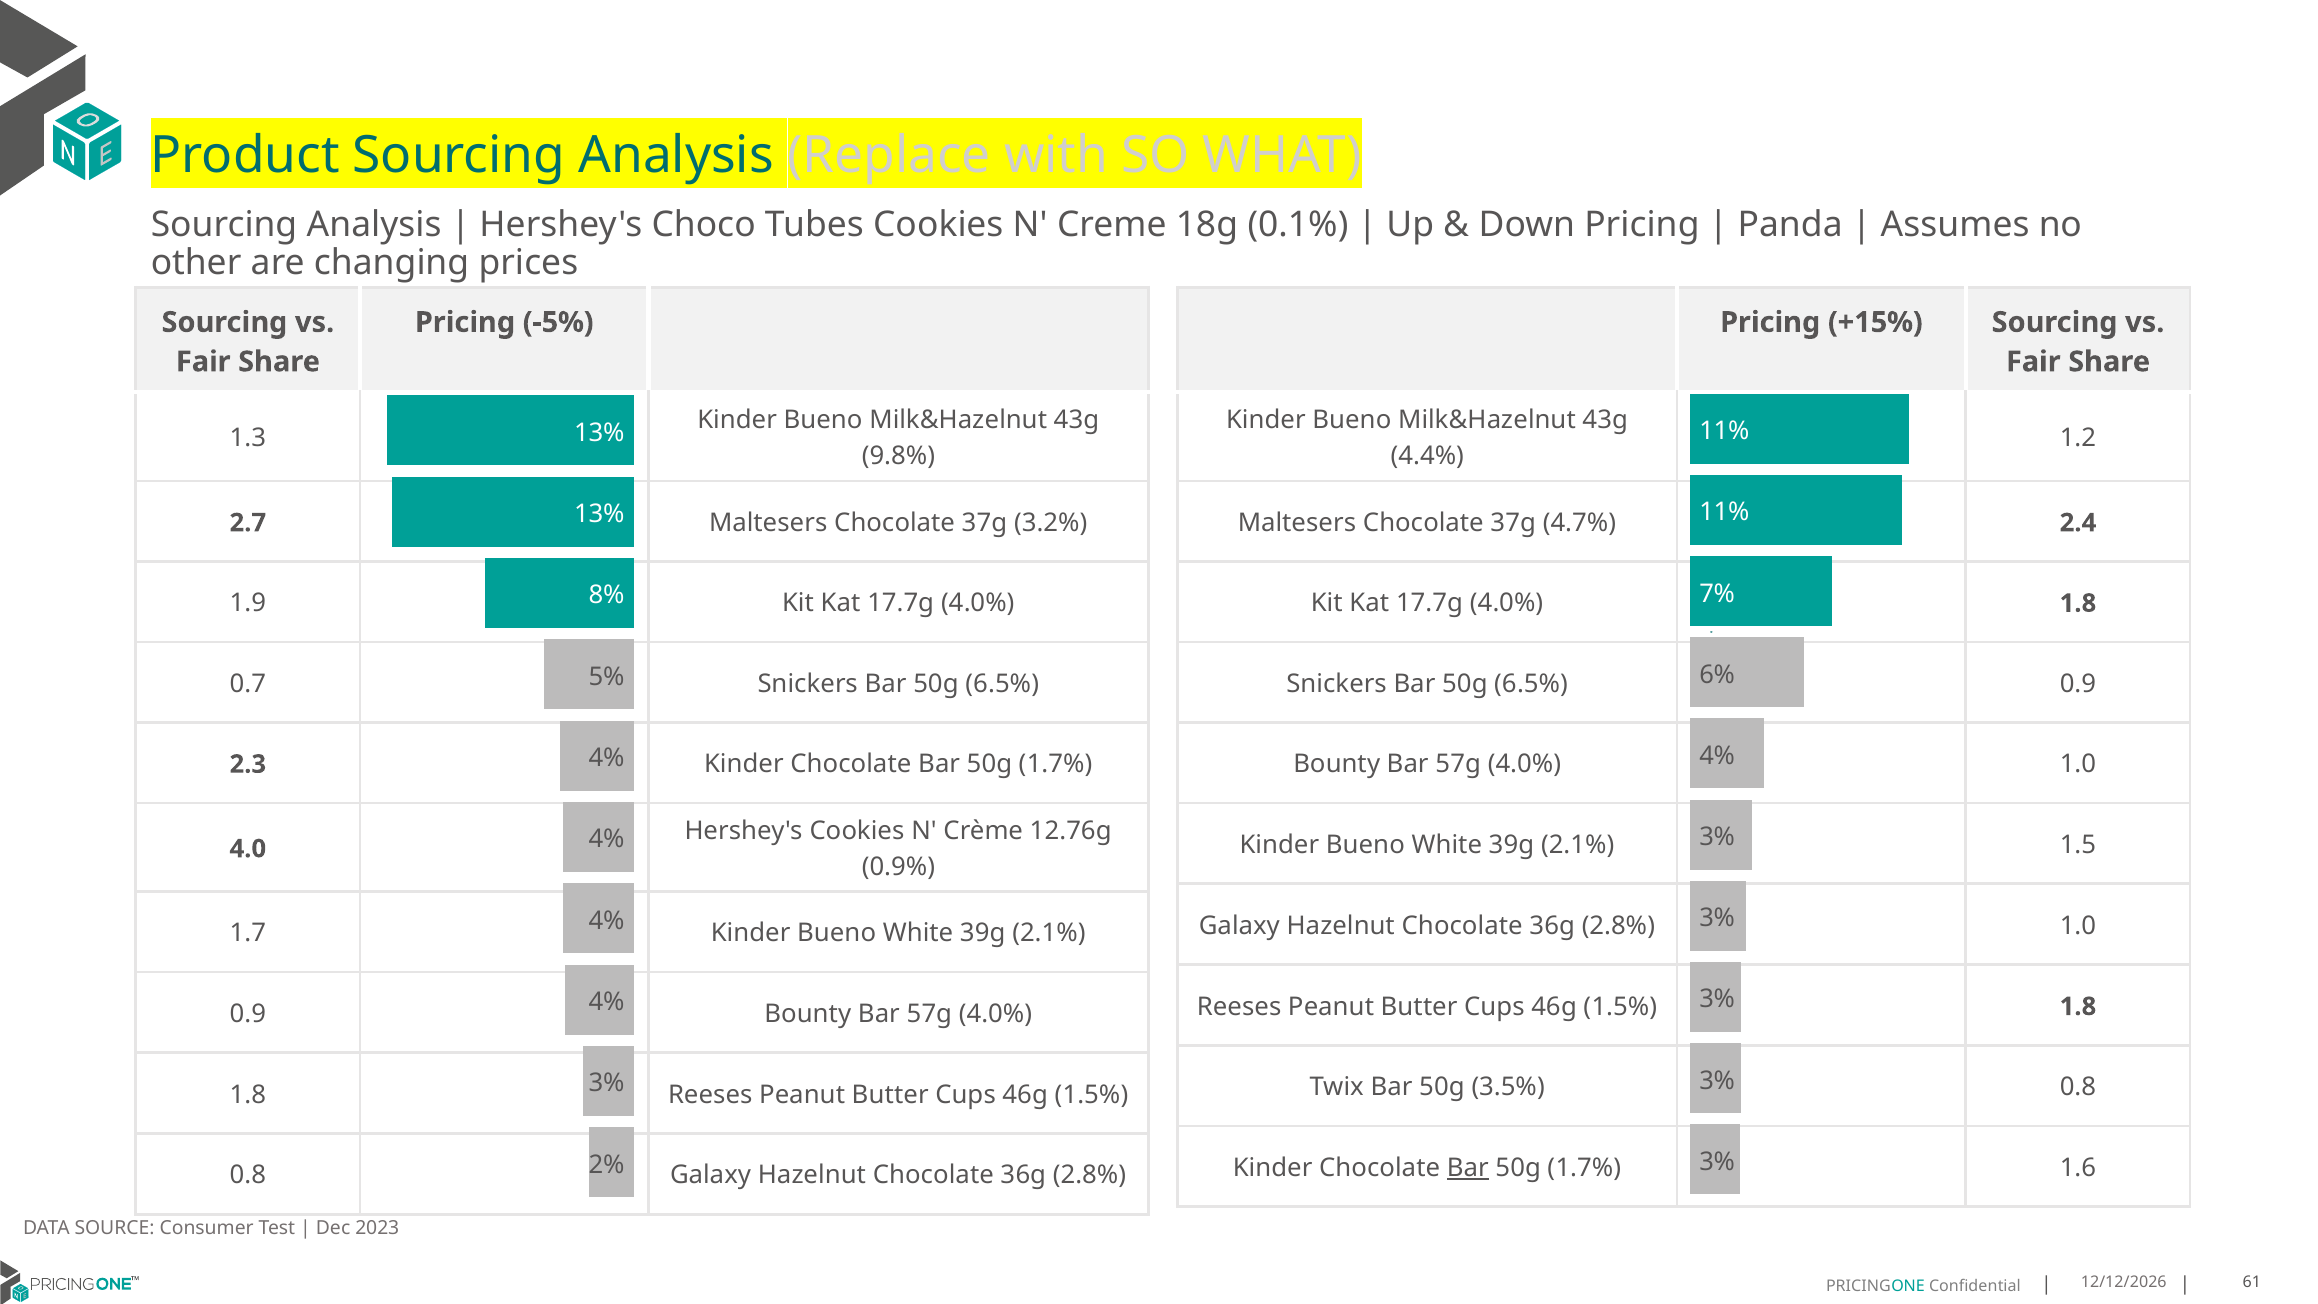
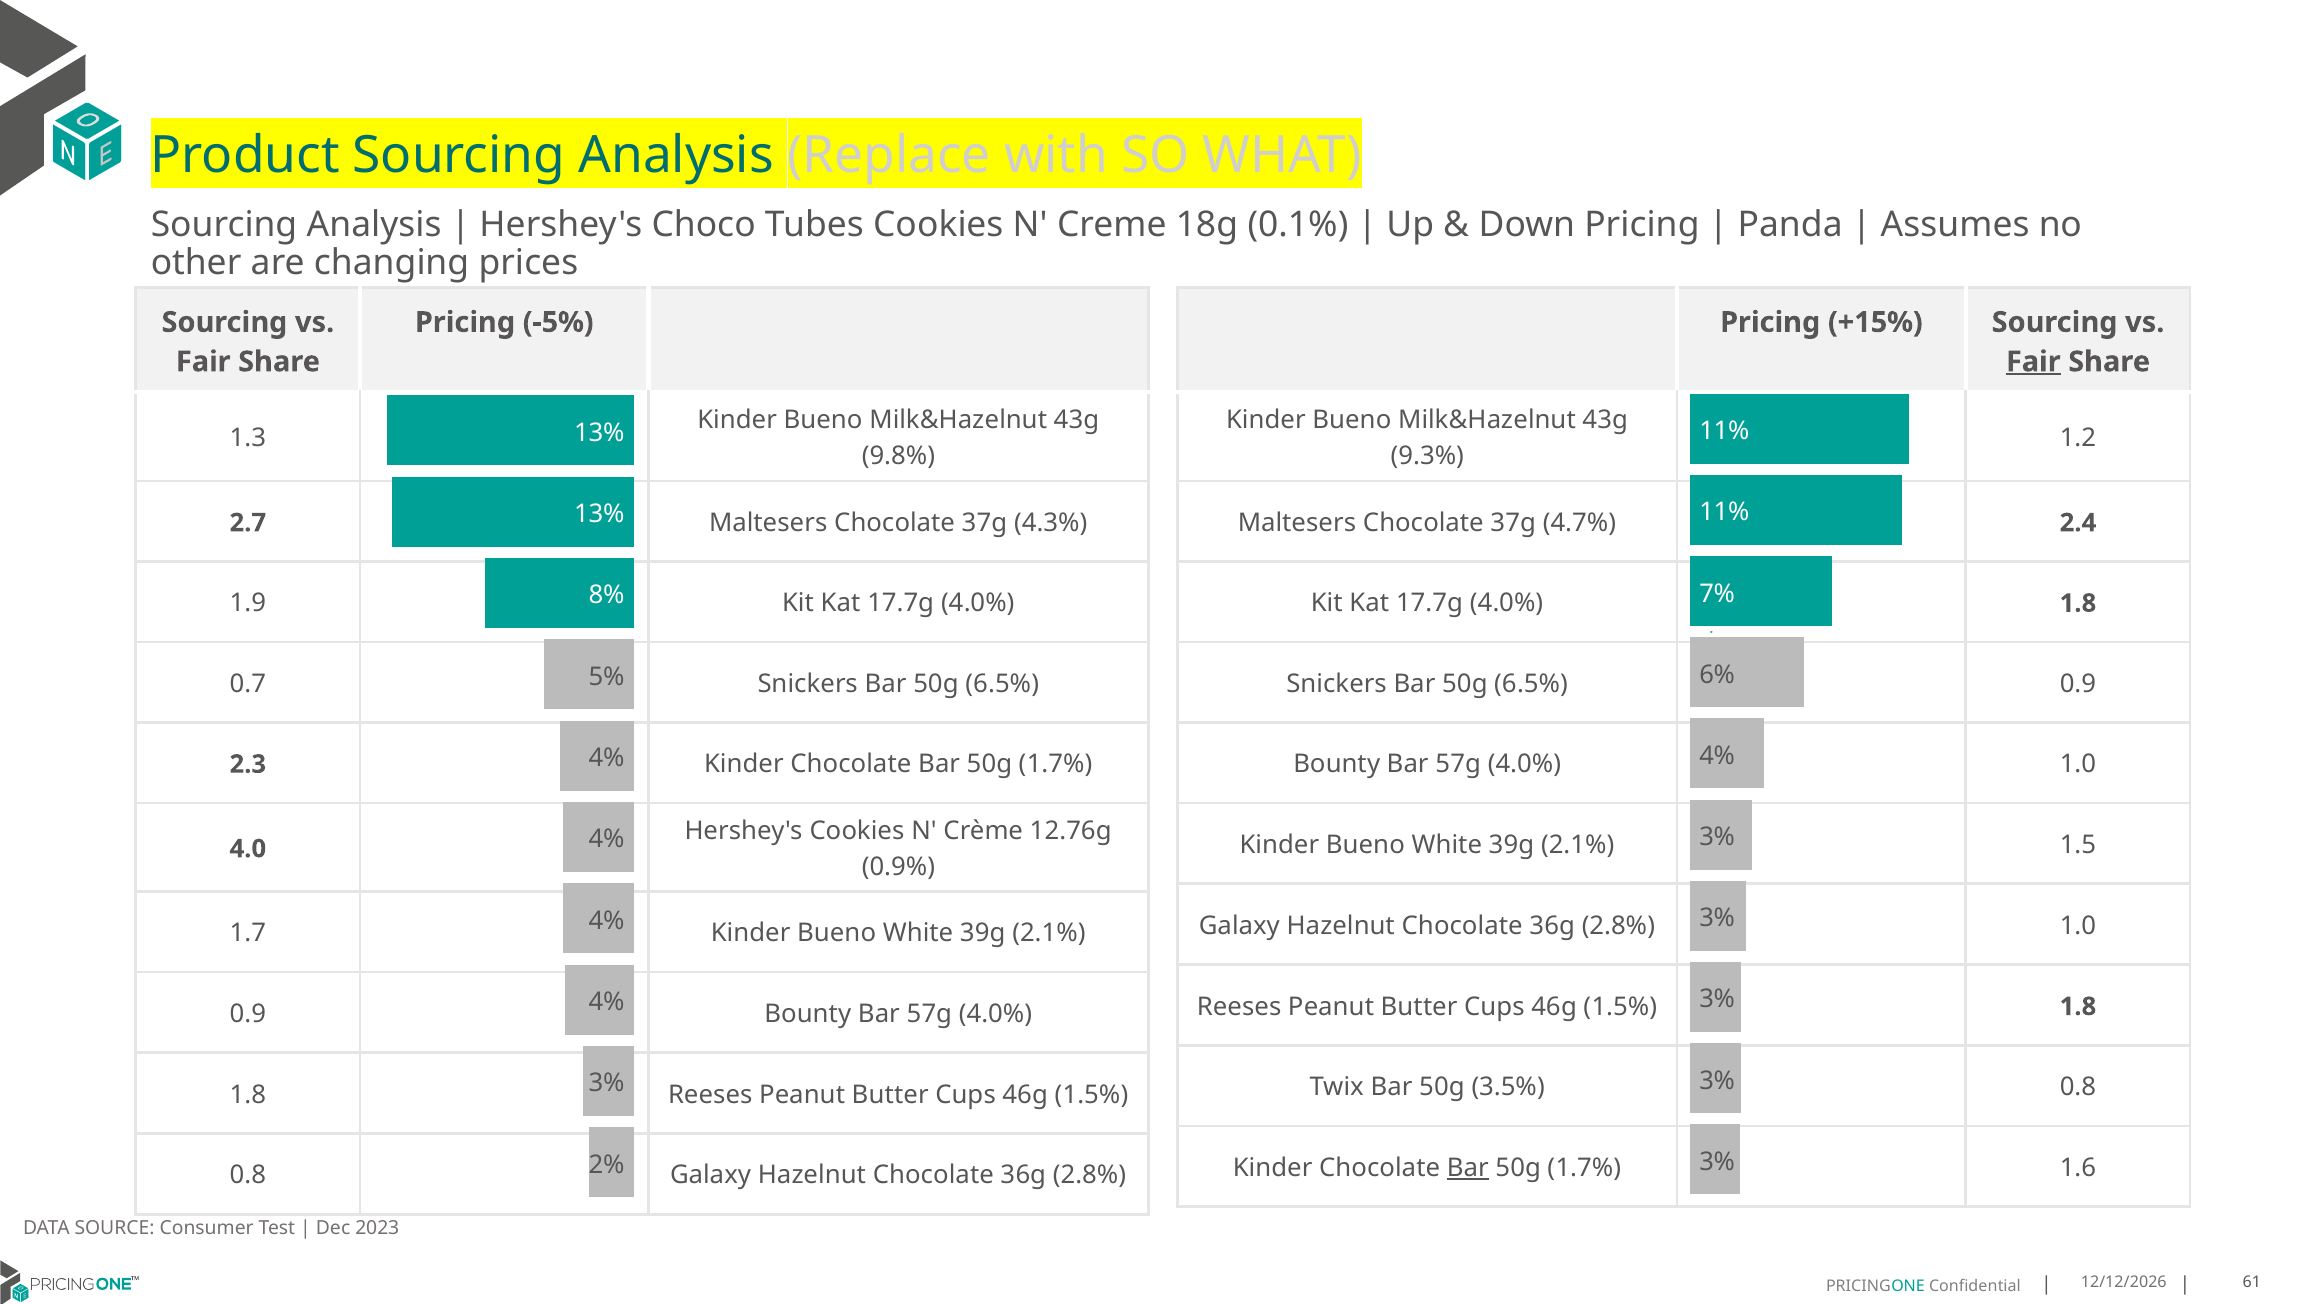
Fair at (2033, 362) underline: none -> present
4.4%: 4.4% -> 9.3%
3.2%: 3.2% -> 4.3%
